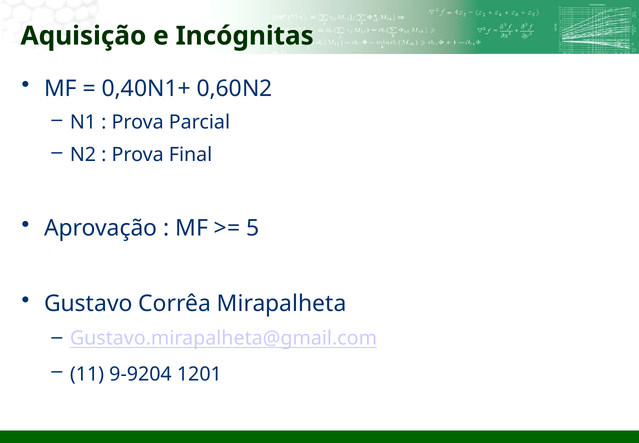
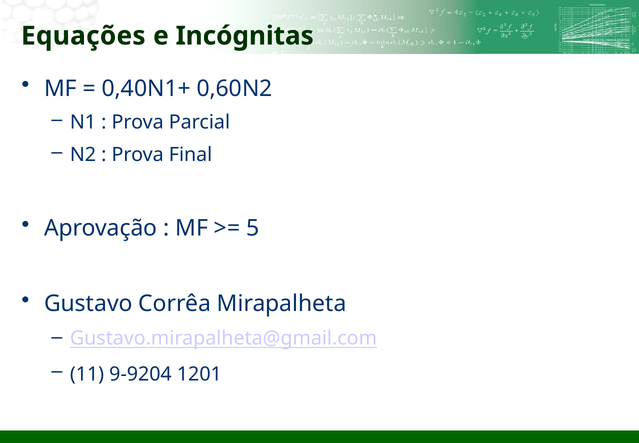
Aquisição: Aquisição -> Equações
